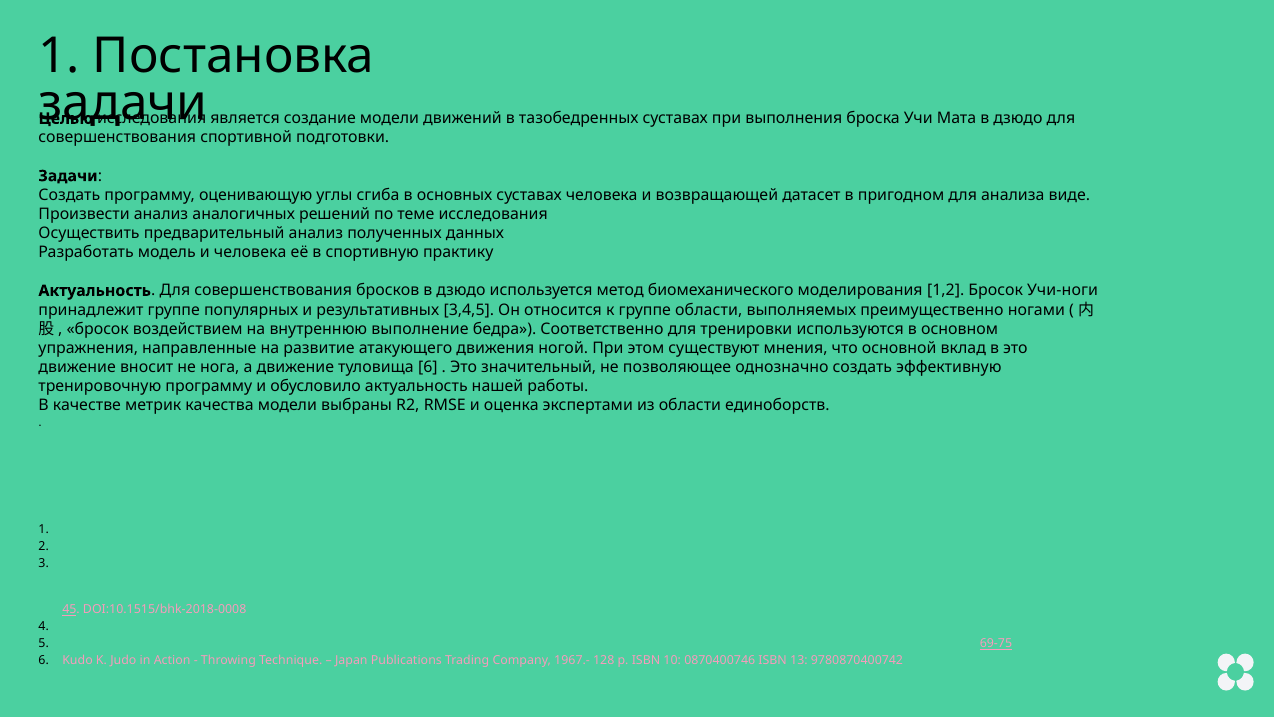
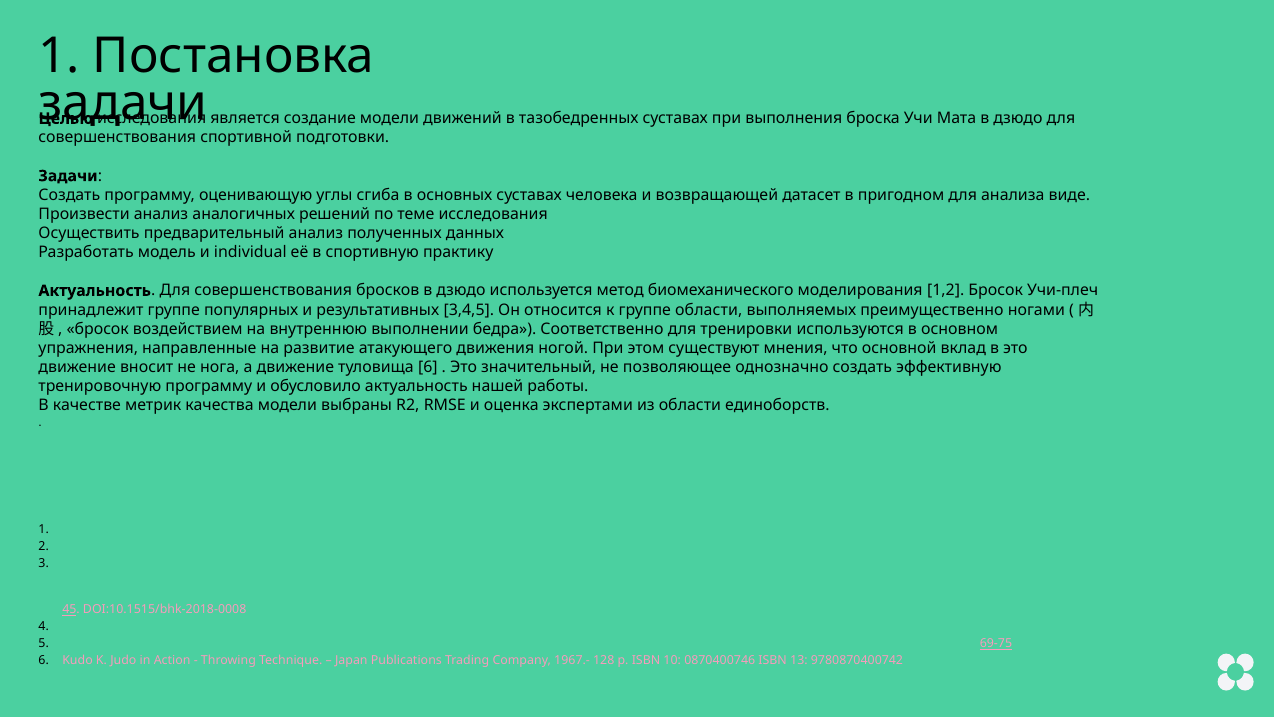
и человека: человека -> individual
Учи-ноги: Учи-ноги -> Учи-плеч
выполнение: выполнение -> выполнении
